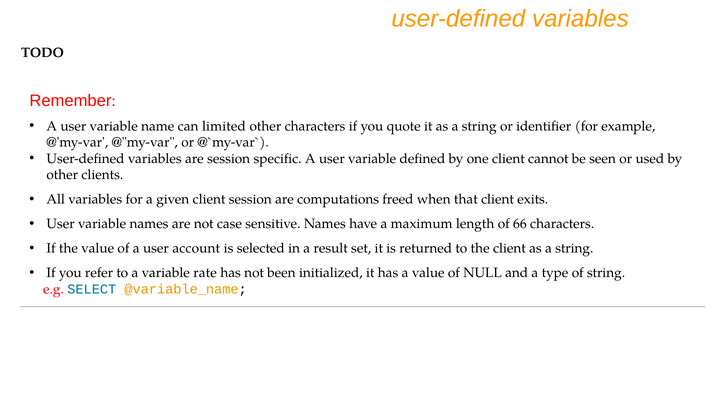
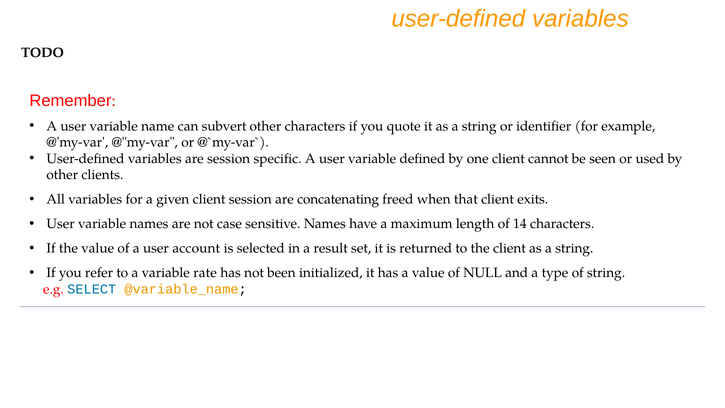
limited: limited -> subvert
computations: computations -> concatenating
66: 66 -> 14
